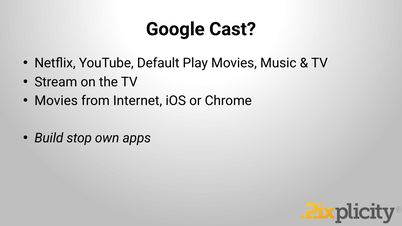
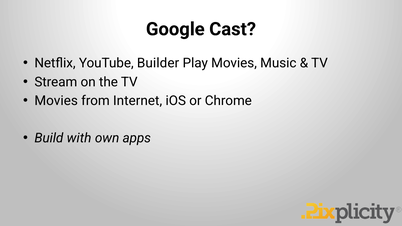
Default: Default -> Builder
stop: stop -> with
